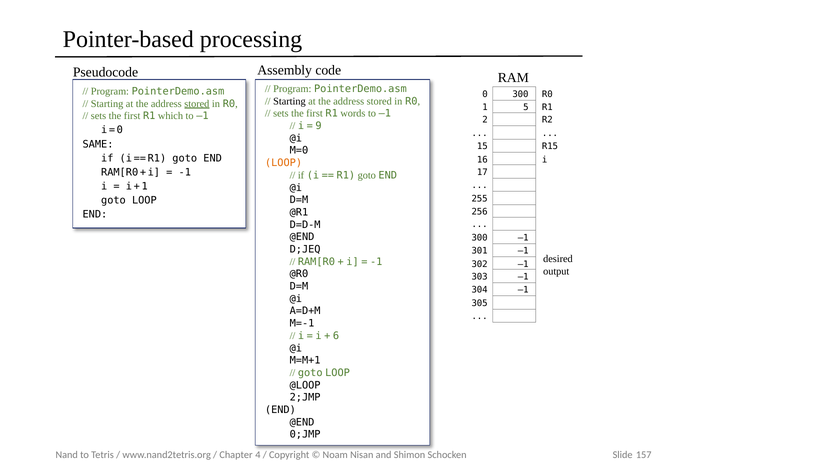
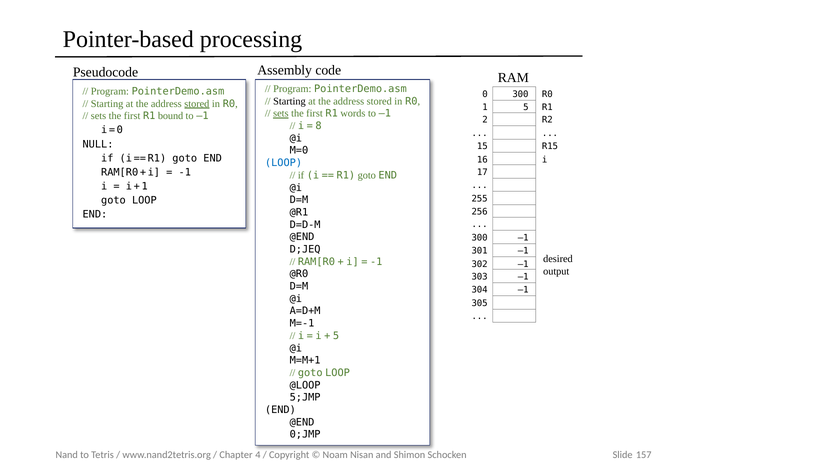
sets at (281, 114) underline: none -> present
which: which -> bound
9: 9 -> 8
SAME: SAME -> NULL
LOOP at (284, 163) colour: orange -> blue
6 at (336, 336): 6 -> 5
2;JMP: 2;JMP -> 5;JMP
